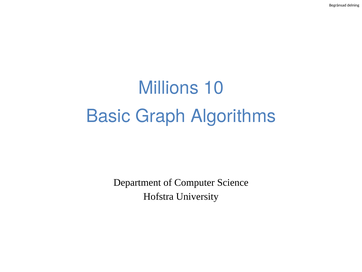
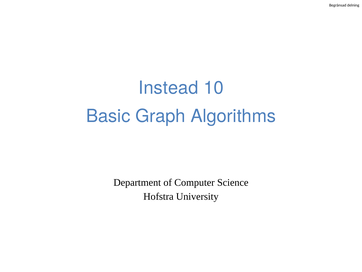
Millions: Millions -> Instead
